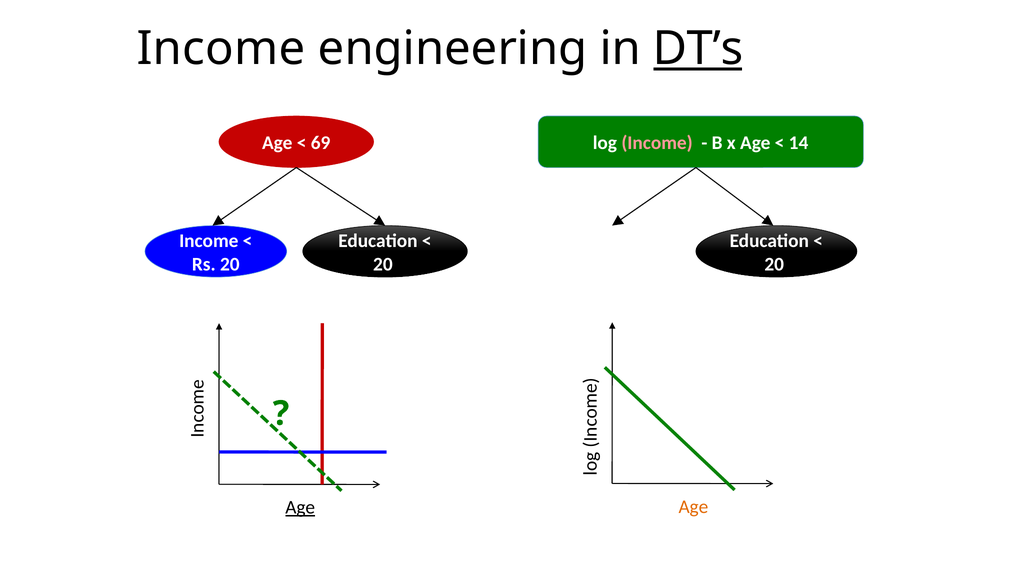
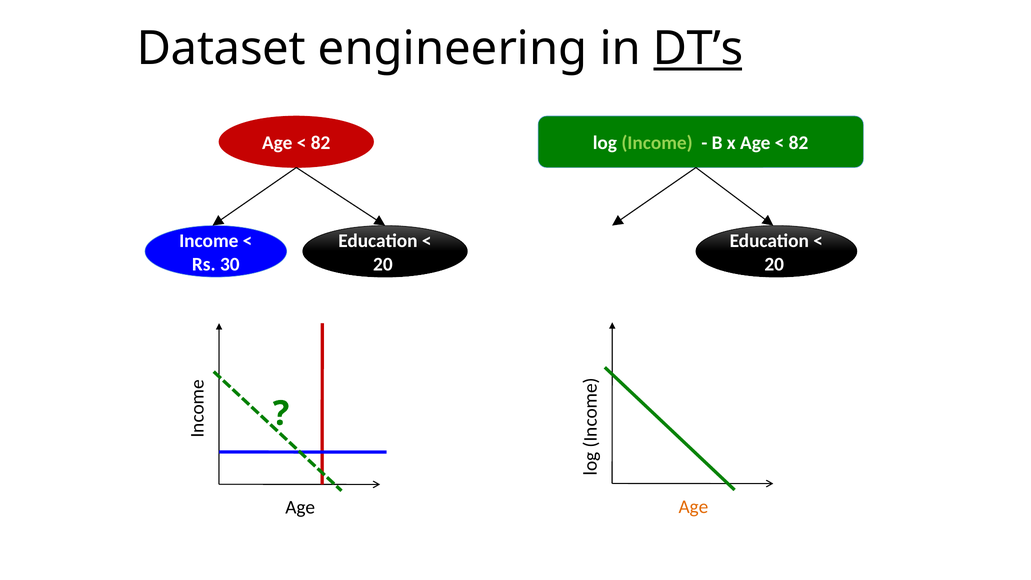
Income at (221, 49): Income -> Dataset
69 at (321, 143): 69 -> 82
Income at (657, 143) colour: pink -> light green
14 at (799, 143): 14 -> 82
Rs 20: 20 -> 30
Age at (300, 507) underline: present -> none
